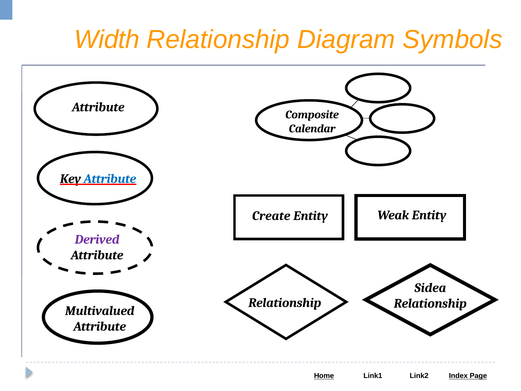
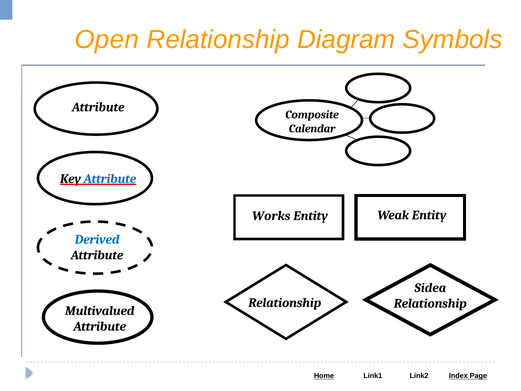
Width: Width -> Open
Create: Create -> Works
Derived colour: purple -> blue
